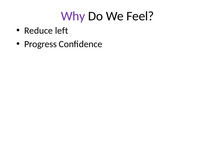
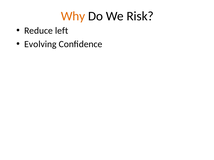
Why colour: purple -> orange
Feel: Feel -> Risk
Progress: Progress -> Evolving
